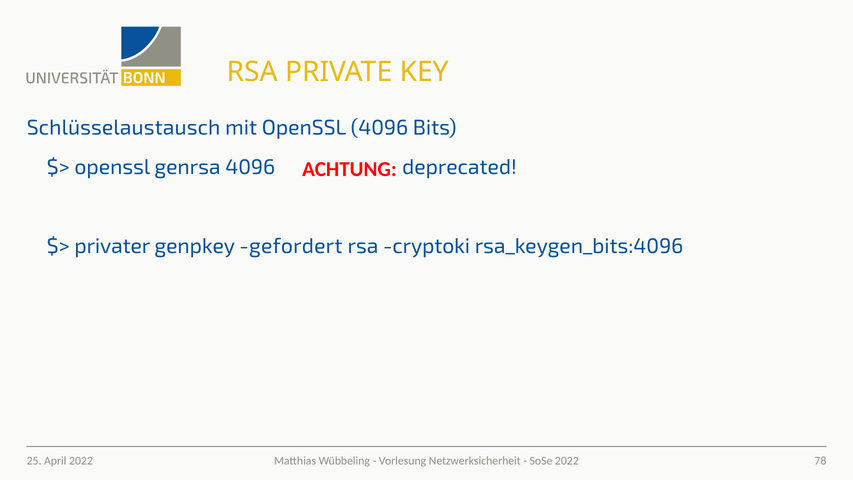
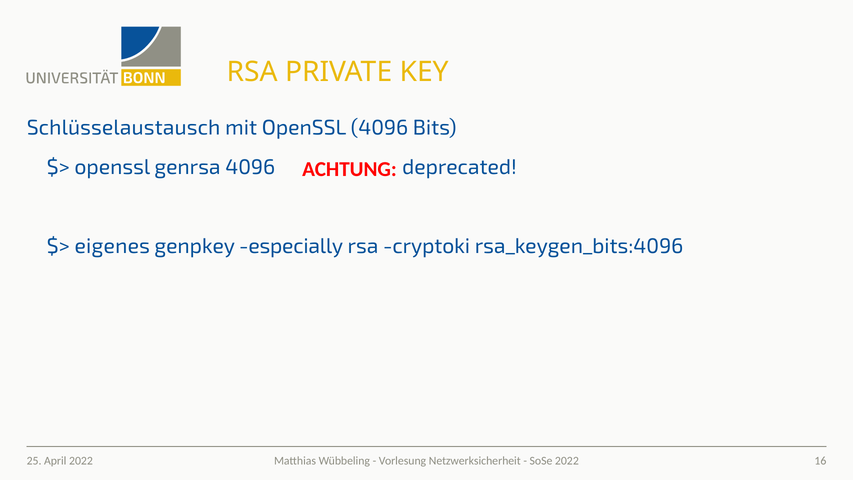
privater: privater -> eigenes
gefordert: gefordert -> especially
78: 78 -> 16
